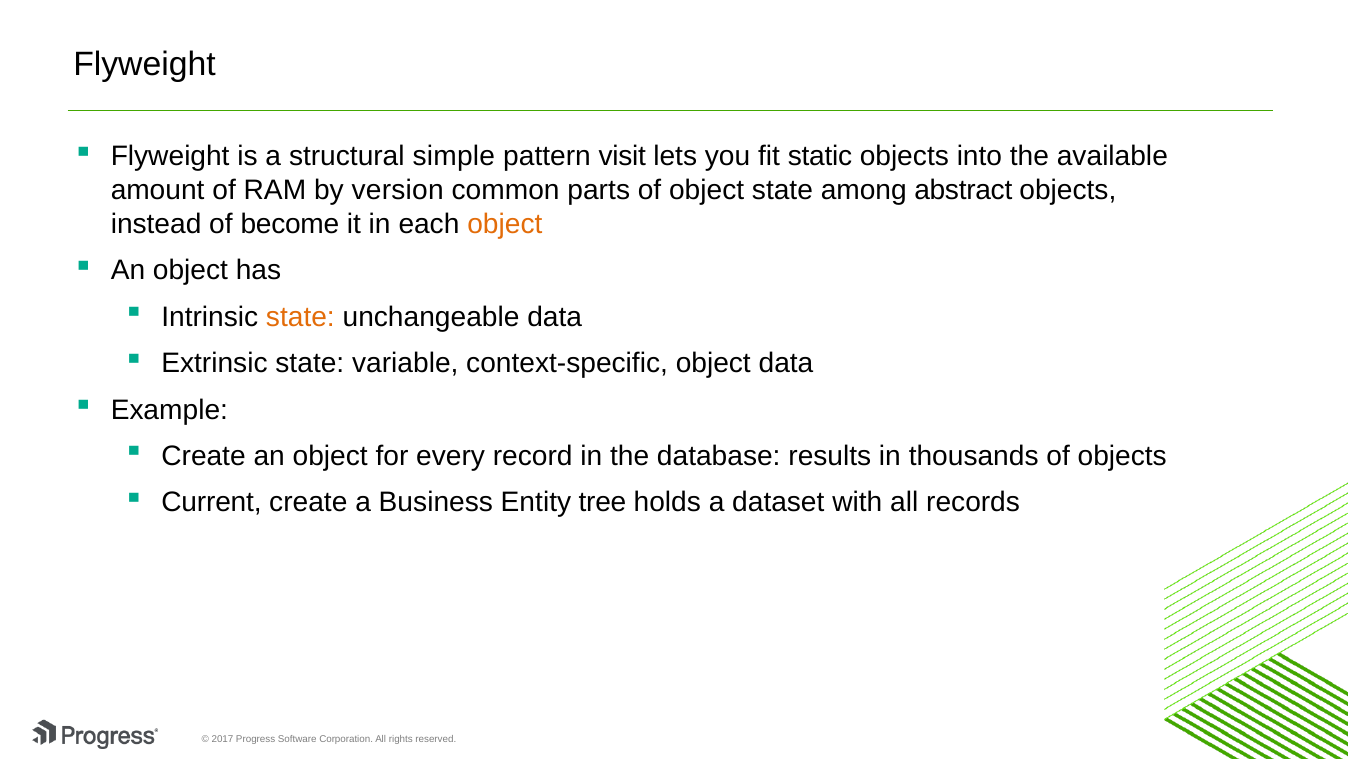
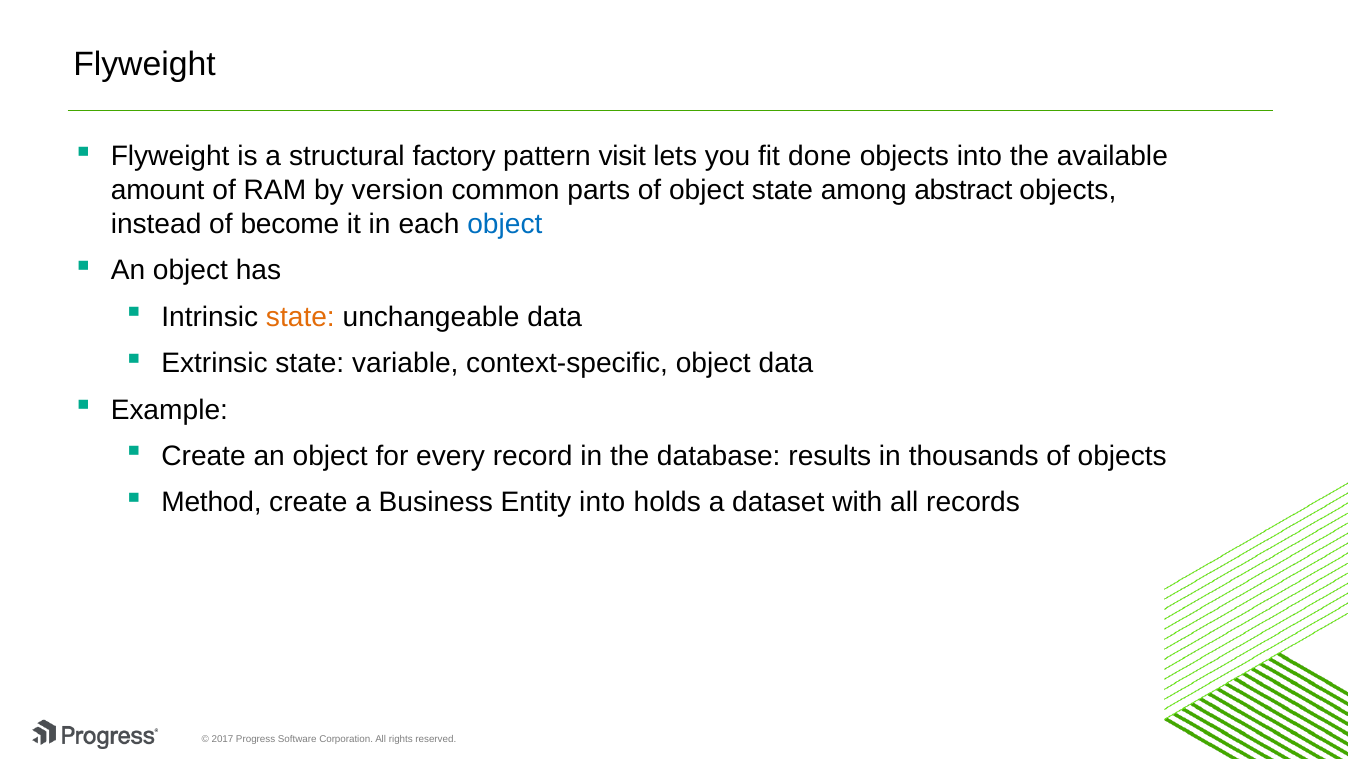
simple: simple -> factory
static: static -> done
object at (505, 224) colour: orange -> blue
Current: Current -> Method
Entity tree: tree -> into
